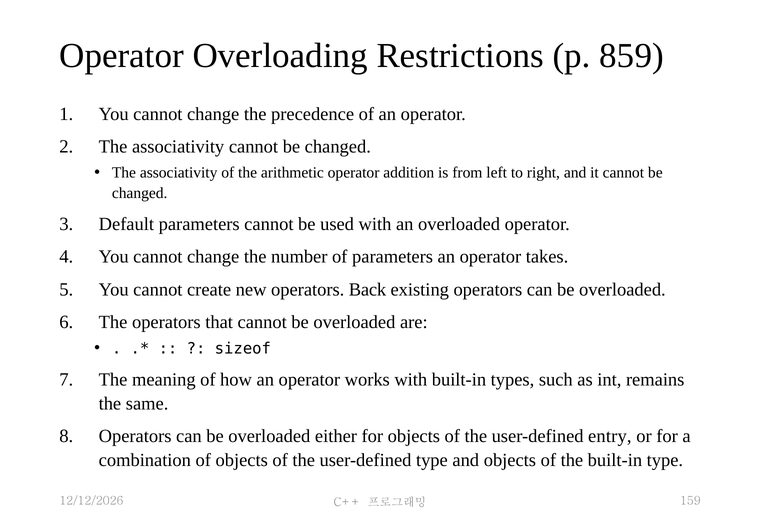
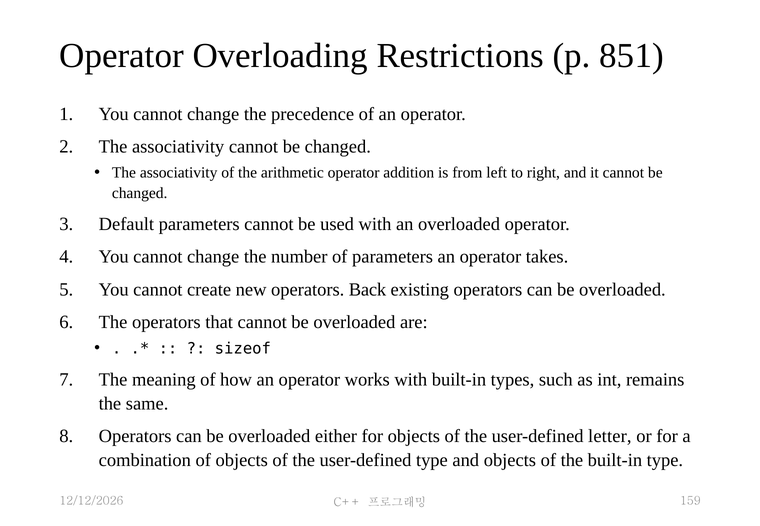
859: 859 -> 851
entry: entry -> letter
